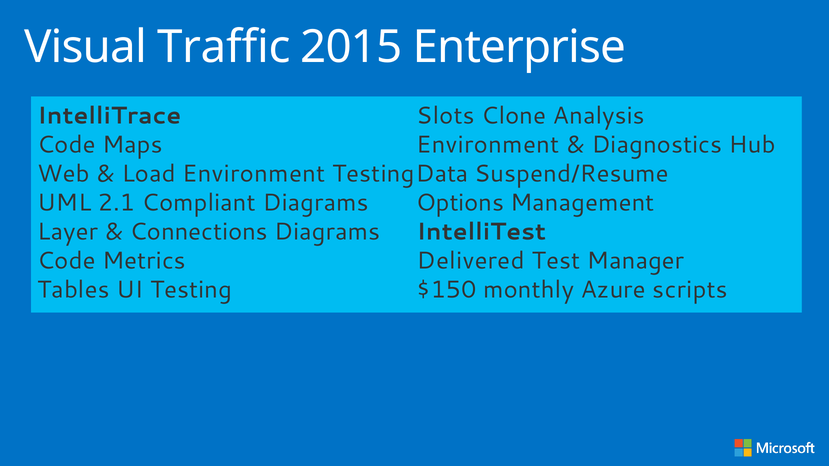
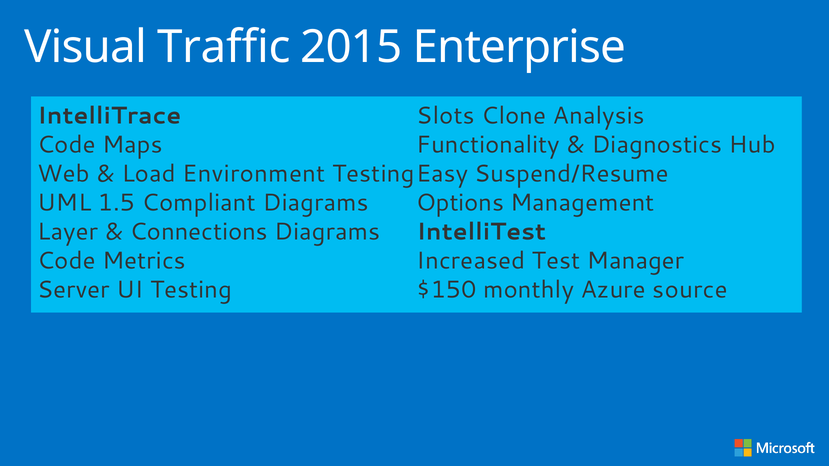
Environment at (488, 145): Environment -> Functionality
Data: Data -> Easy
2.1: 2.1 -> 1.5
Delivered: Delivered -> Increased
Tables: Tables -> Server
scripts: scripts -> source
